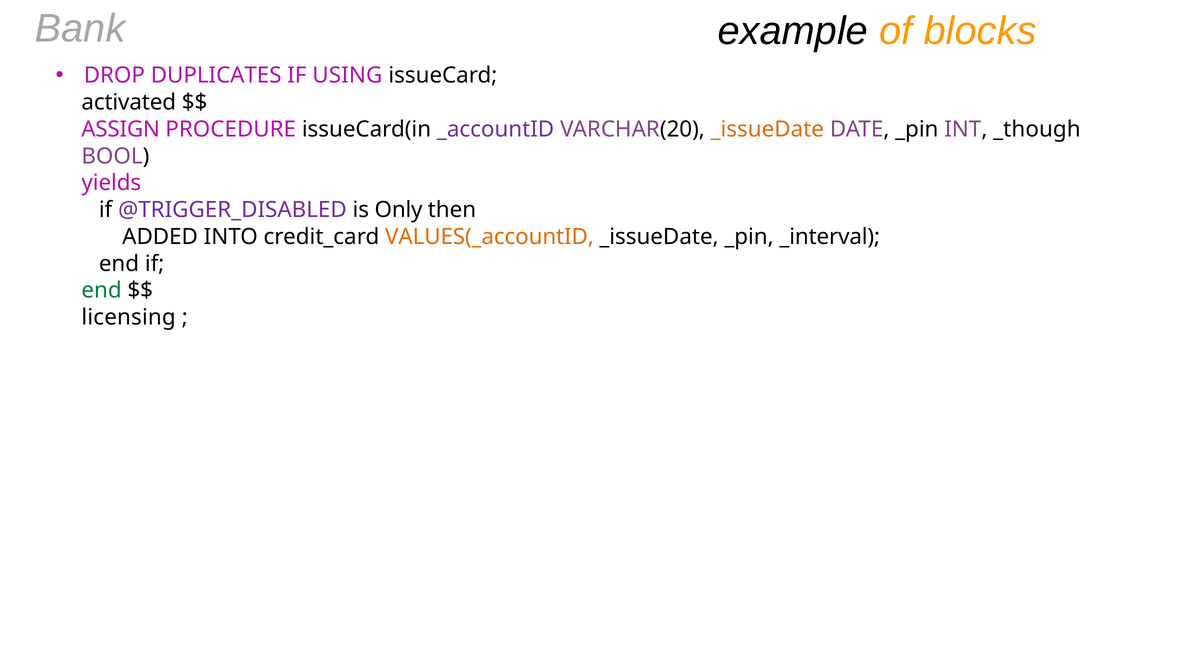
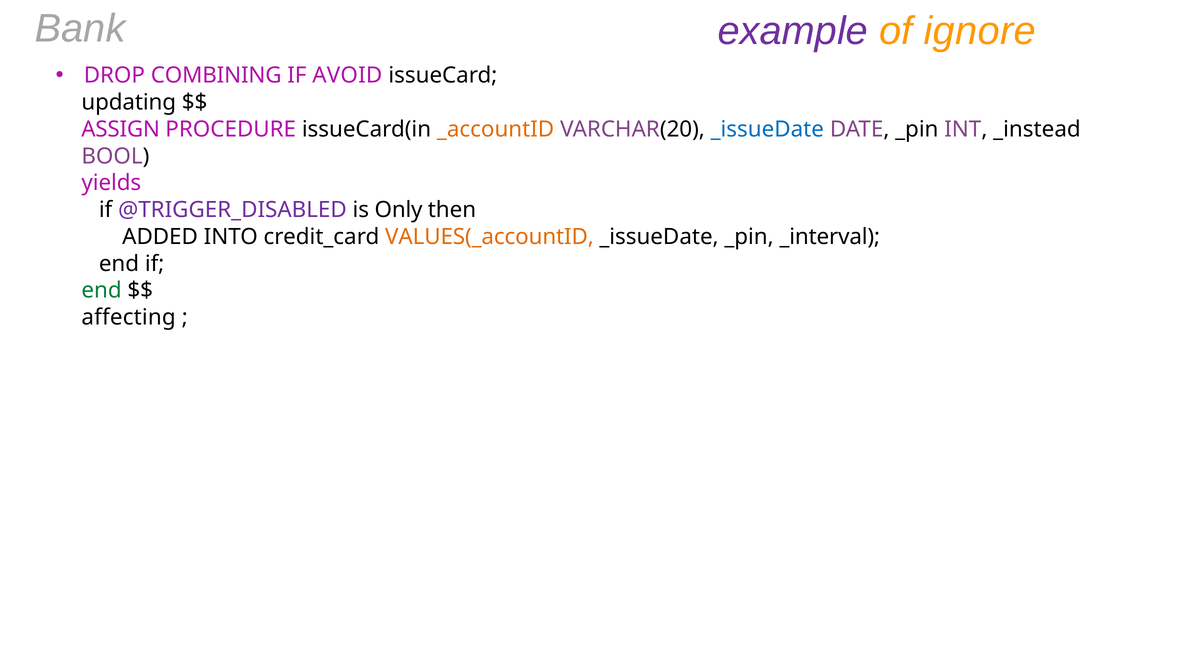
example colour: black -> purple
blocks: blocks -> ignore
DUPLICATES: DUPLICATES -> COMBINING
USING: USING -> AVOID
activated: activated -> updating
_accountID colour: purple -> orange
_issueDate at (767, 129) colour: orange -> blue
_though: _though -> _instead
licensing: licensing -> affecting
